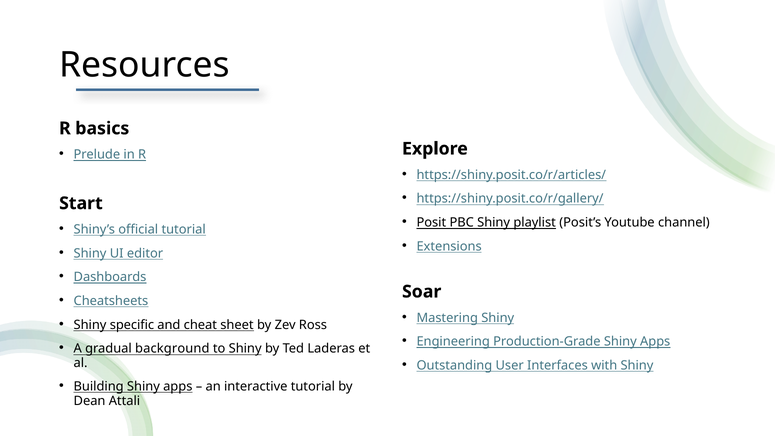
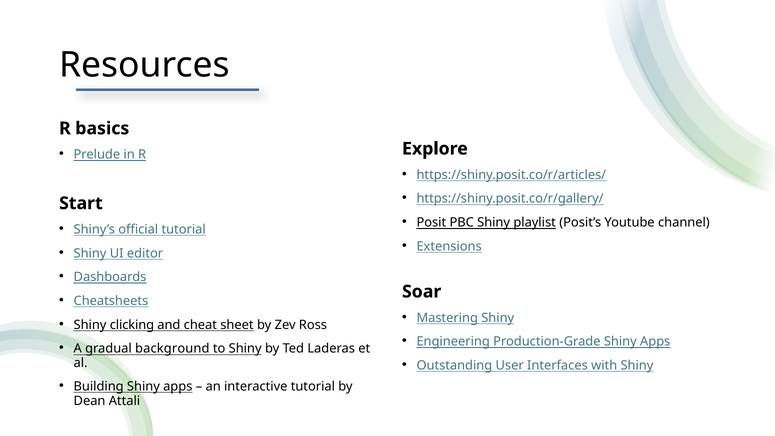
specific: specific -> clicking
